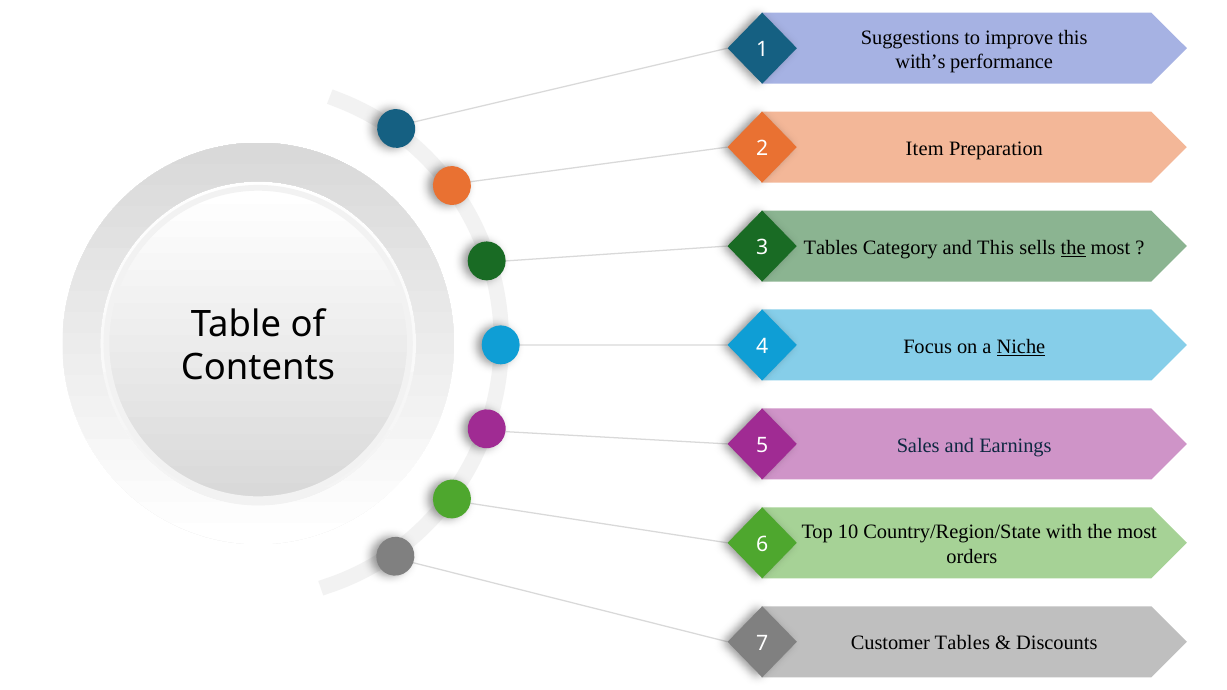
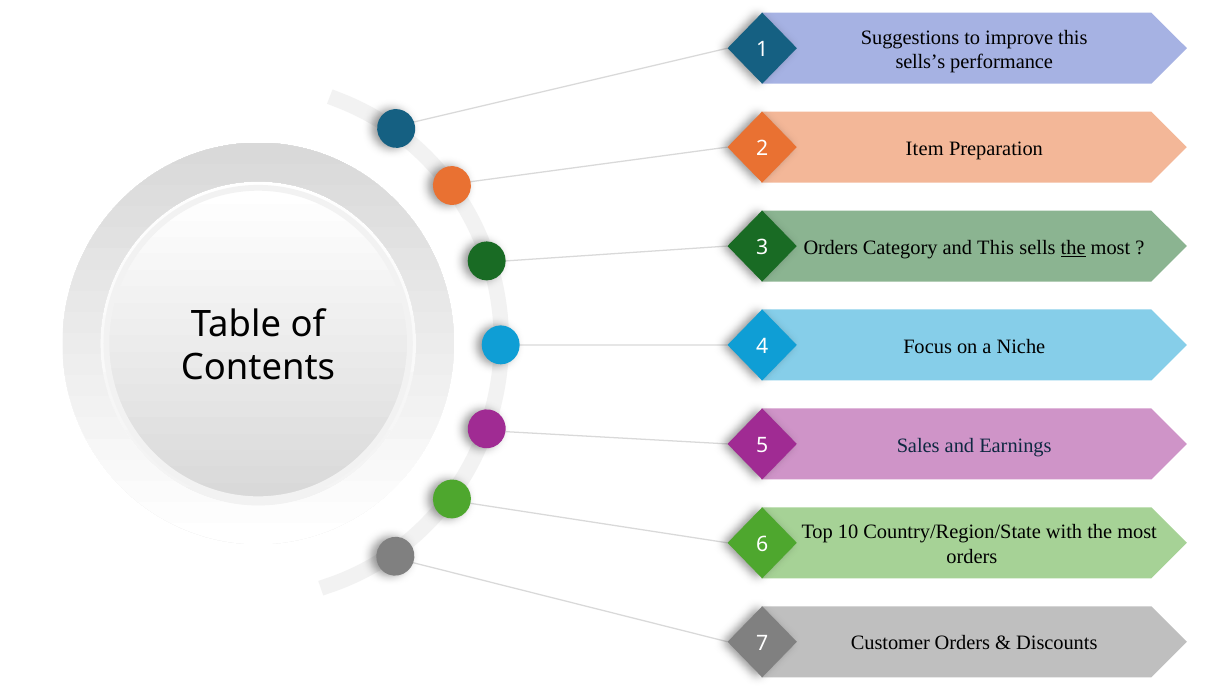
with’s: with’s -> sells’s
Tables at (831, 248): Tables -> Orders
Niche underline: present -> none
Customer Tables: Tables -> Orders
